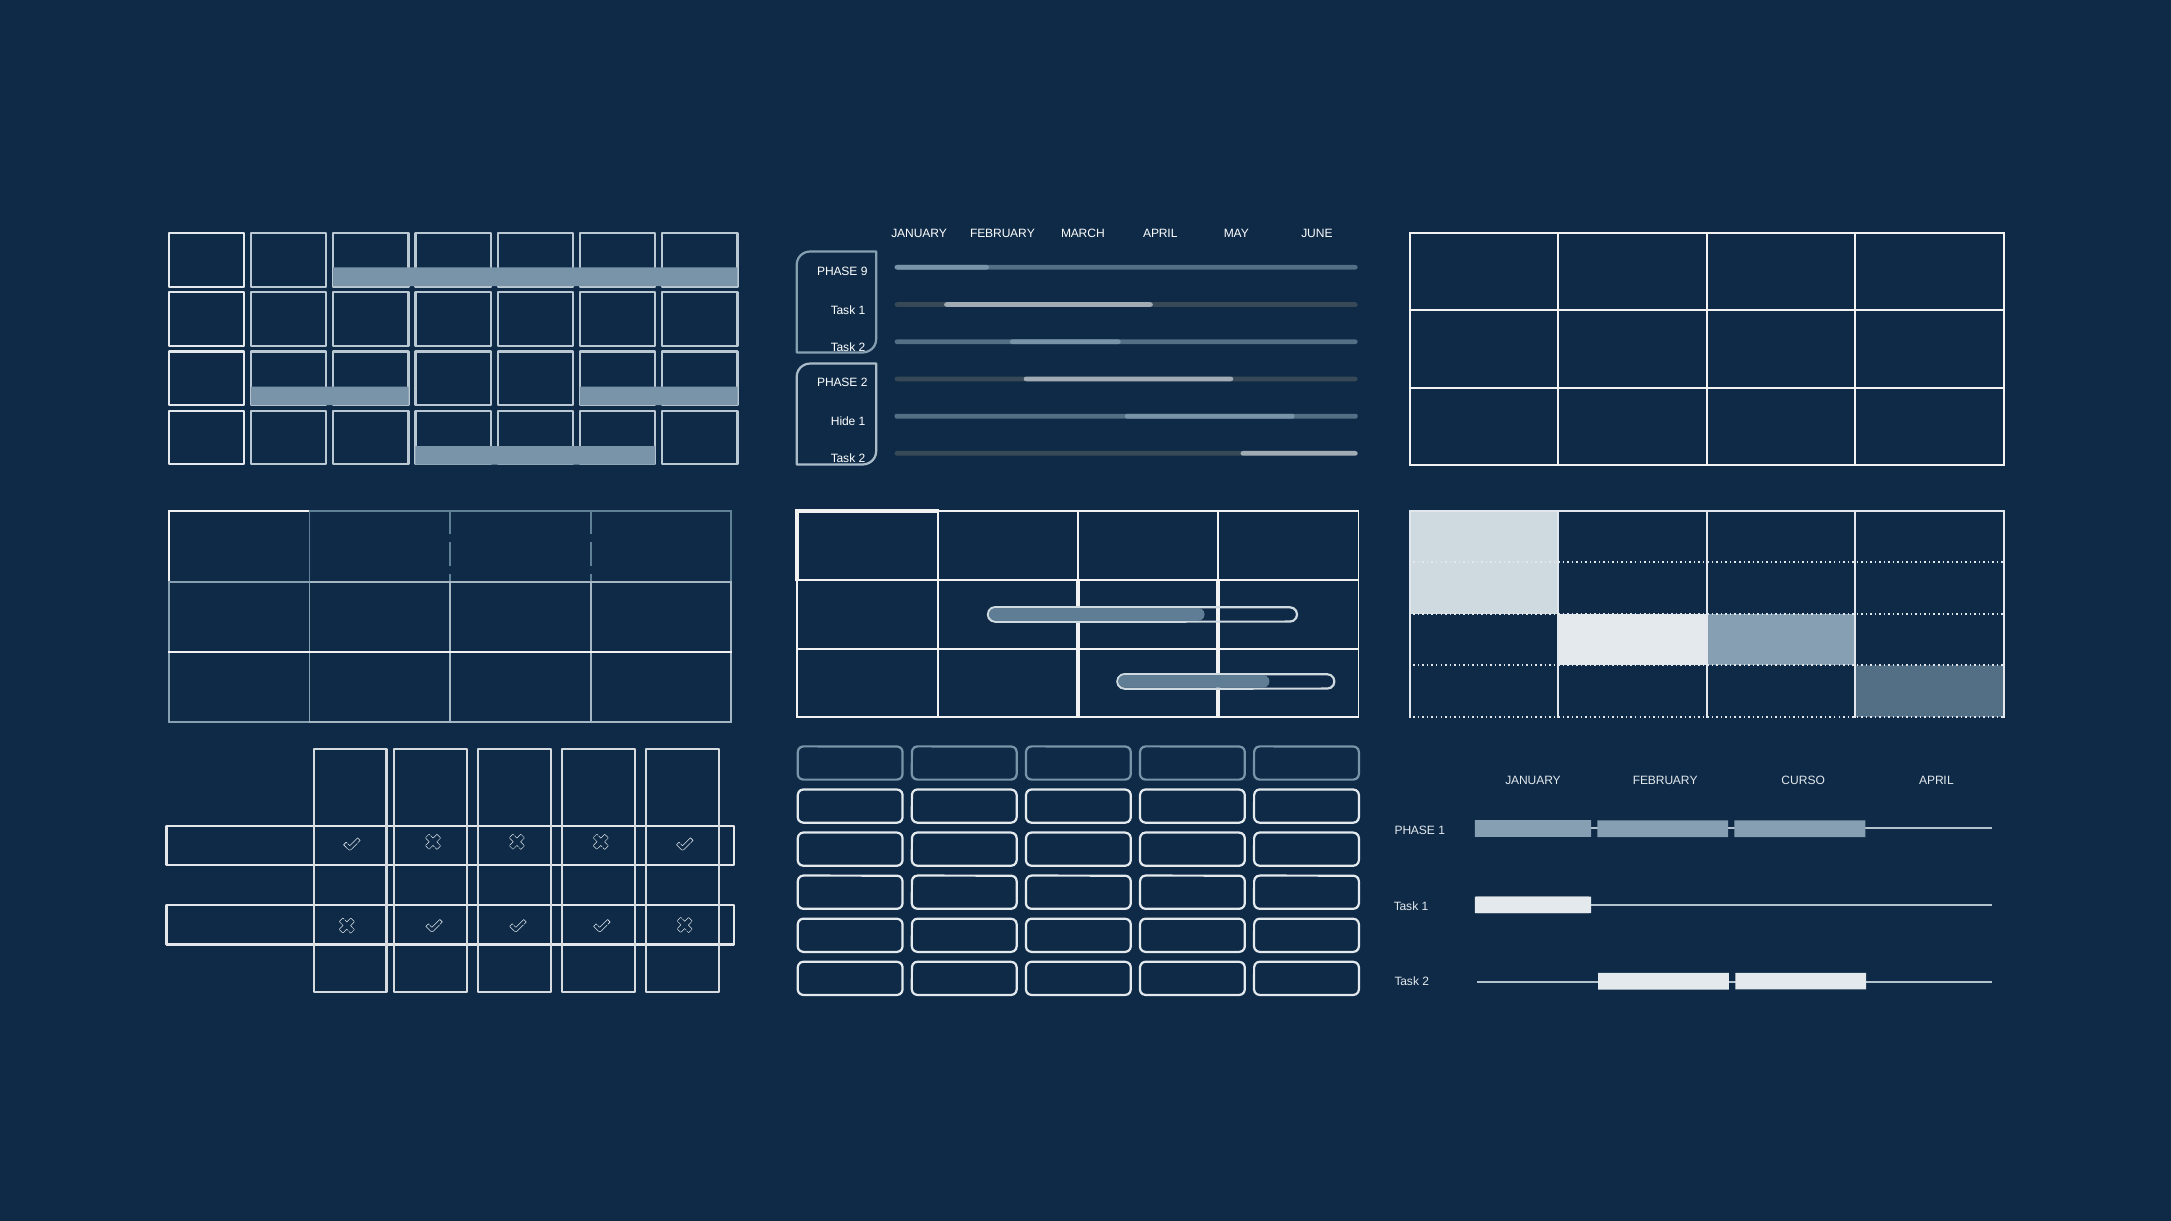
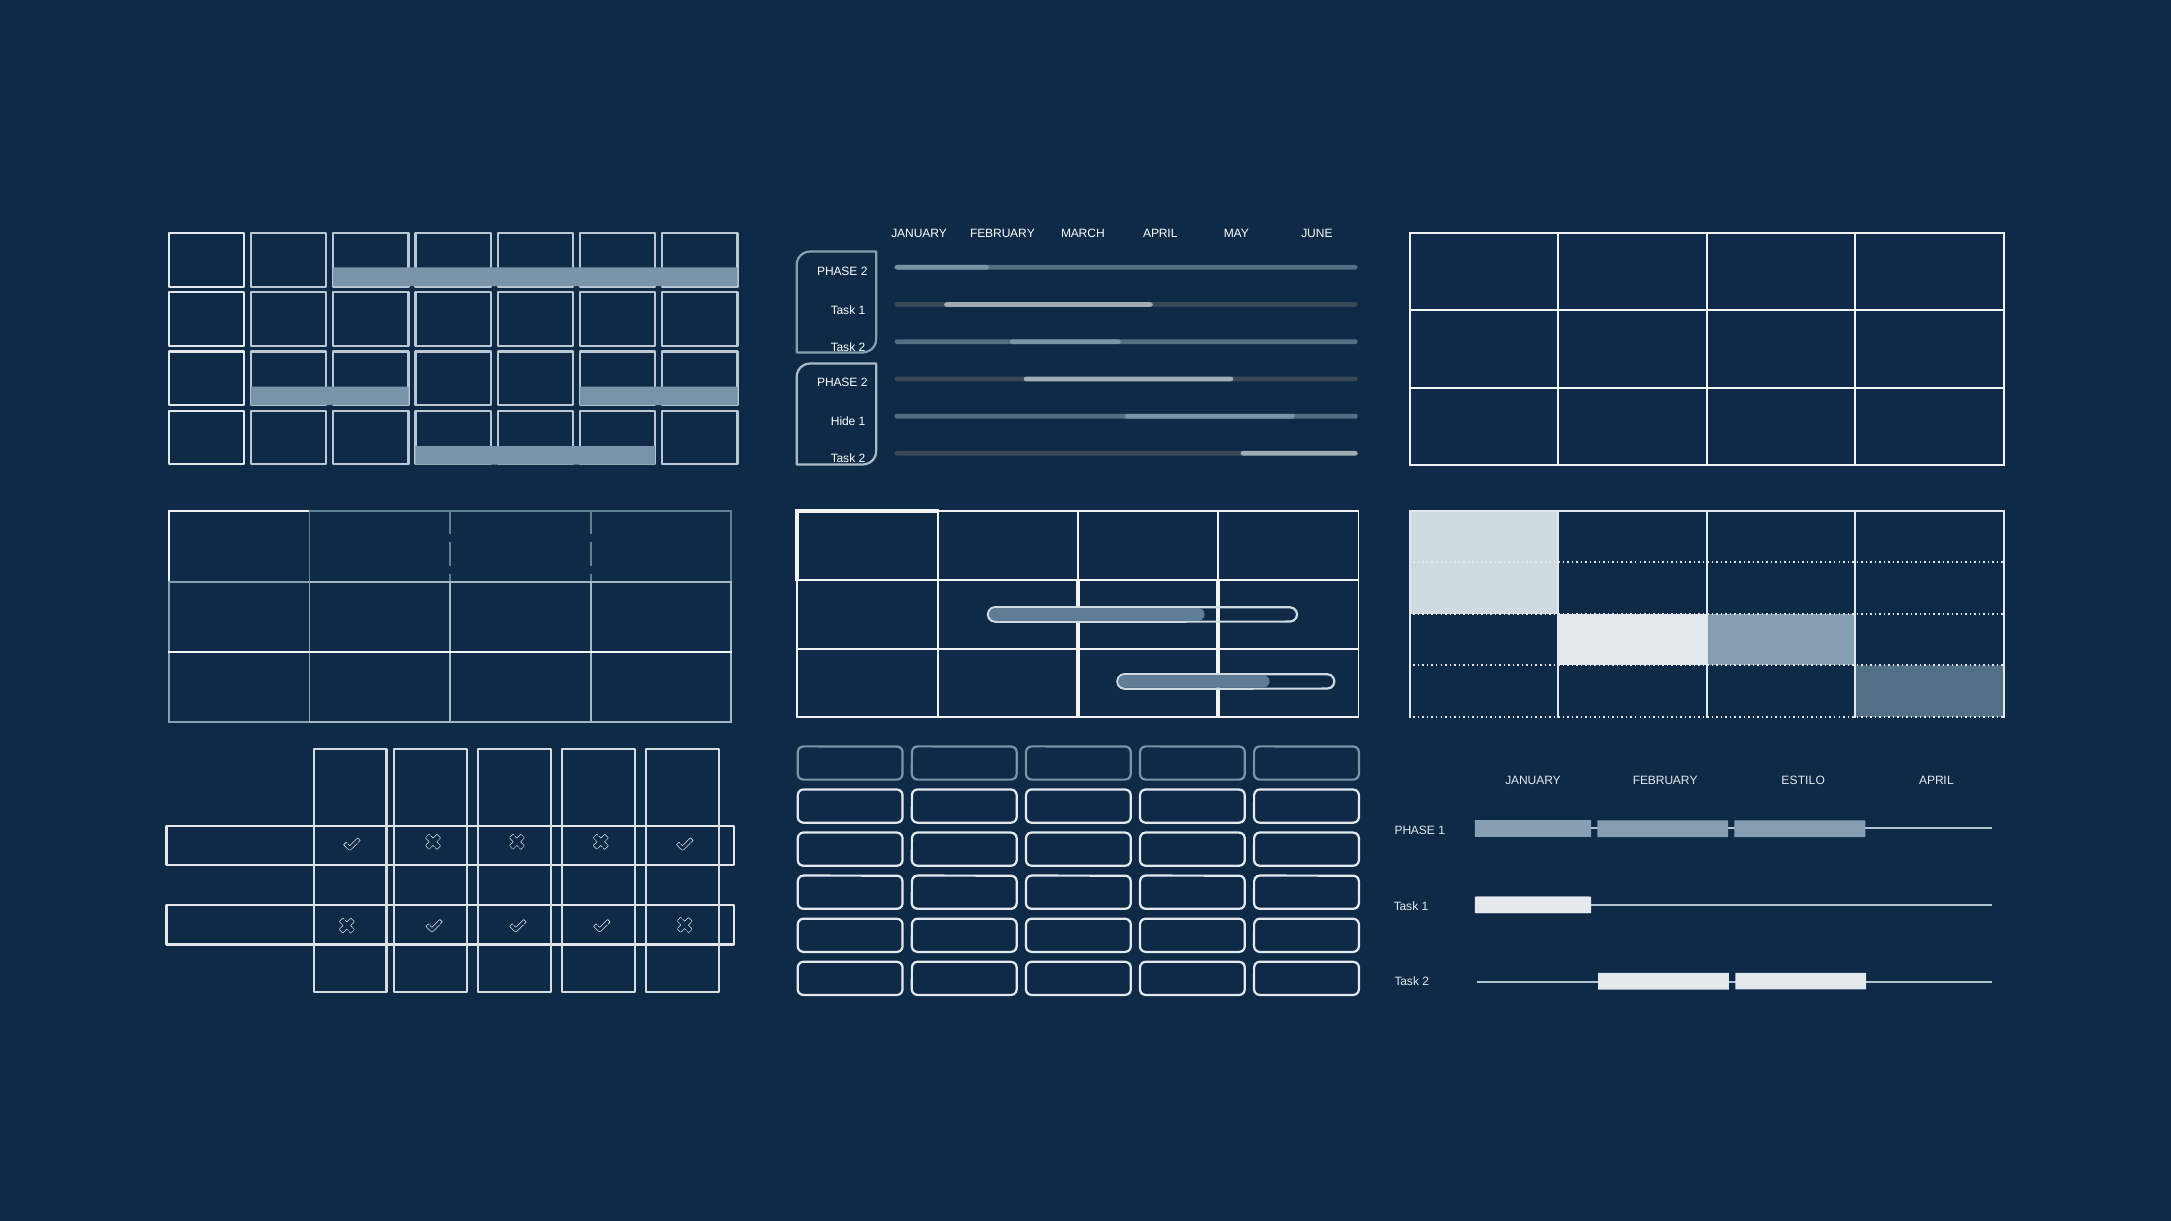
9 at (864, 272): 9 -> 2
CURSO: CURSO -> ESTILO
